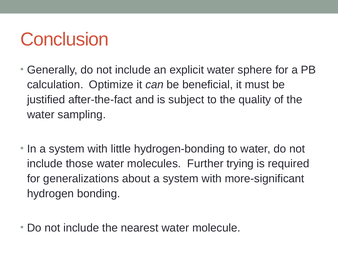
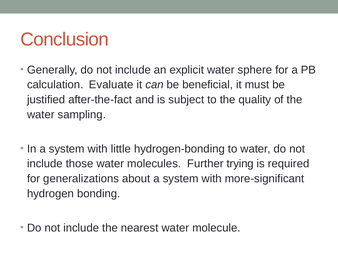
Optimize: Optimize -> Evaluate
